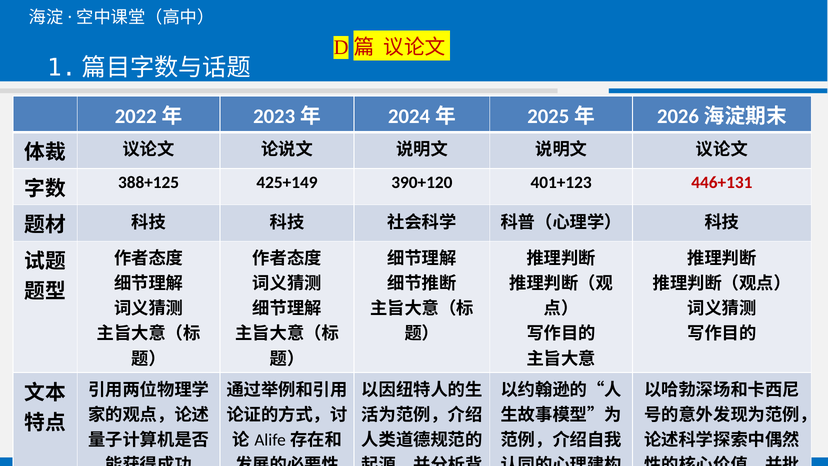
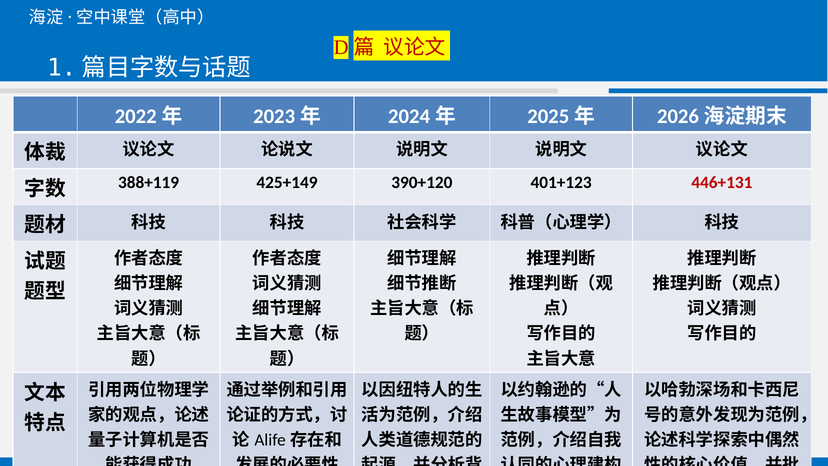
388+125: 388+125 -> 388+119
